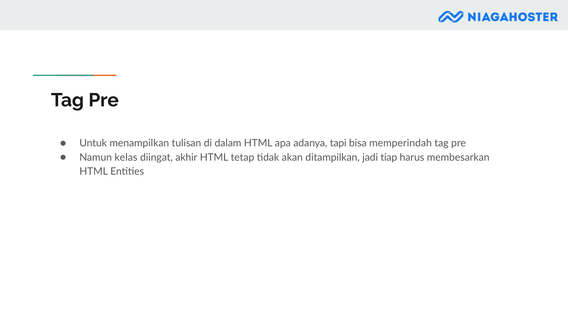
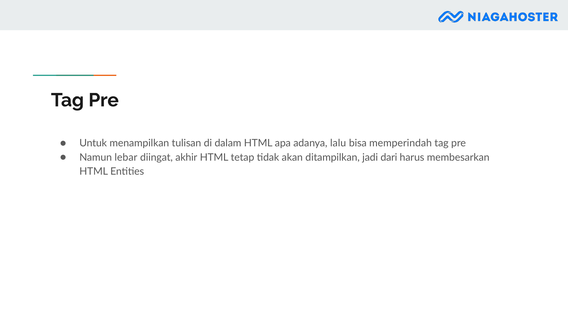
tapi: tapi -> lalu
kelas: kelas -> lebar
tiap: tiap -> dari
